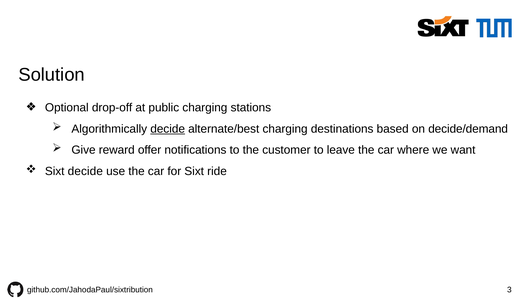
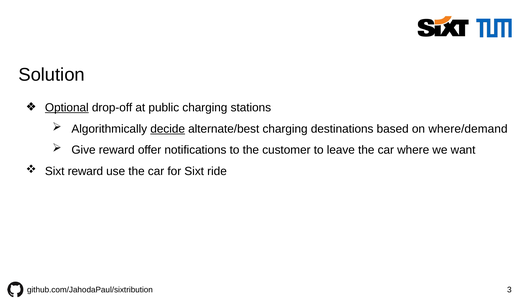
Optional underline: none -> present
decide/demand: decide/demand -> where/demand
Sixt decide: decide -> reward
